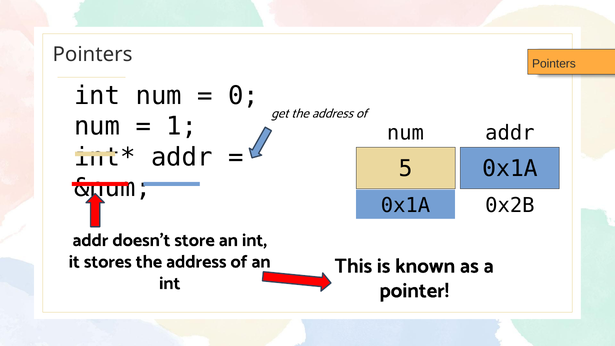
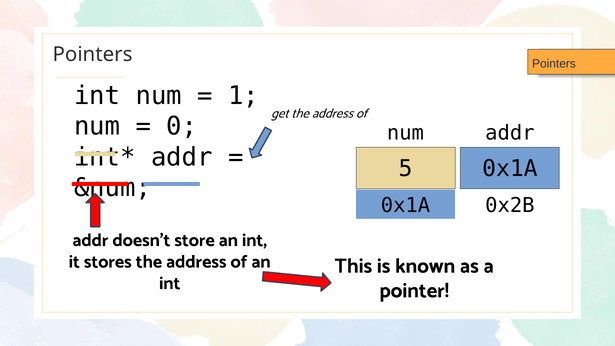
0: 0 -> 1
1: 1 -> 0
